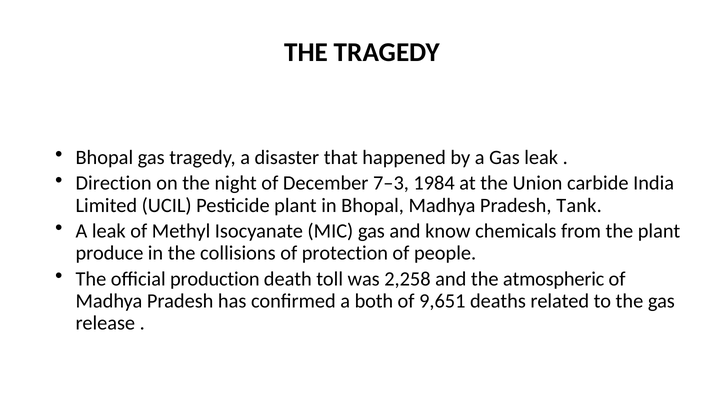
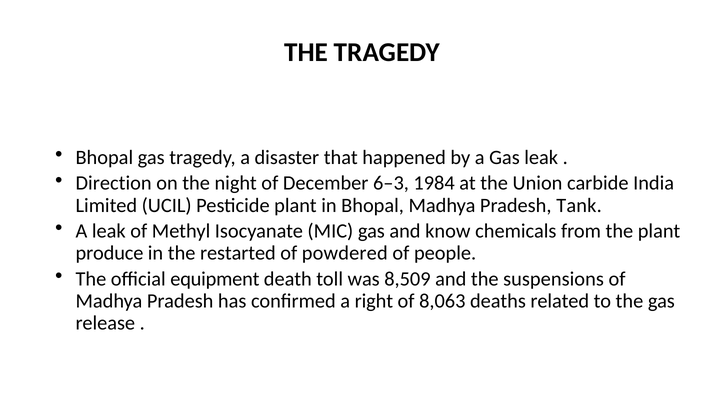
7–3: 7–3 -> 6–3
collisions: collisions -> restarted
protection: protection -> powdered
production: production -> equipment
2,258: 2,258 -> 8,509
atmospheric: atmospheric -> suspensions
both: both -> right
9,651: 9,651 -> 8,063
